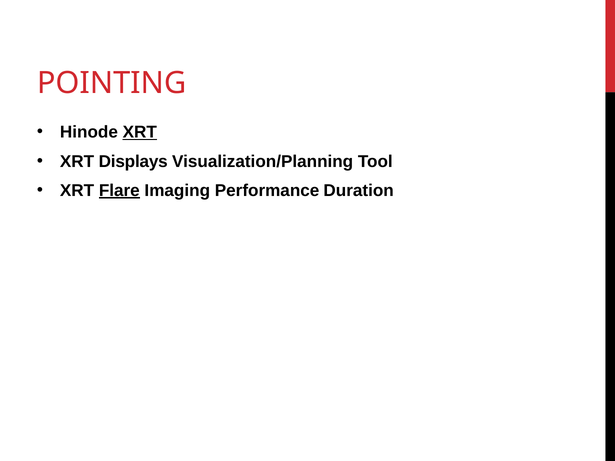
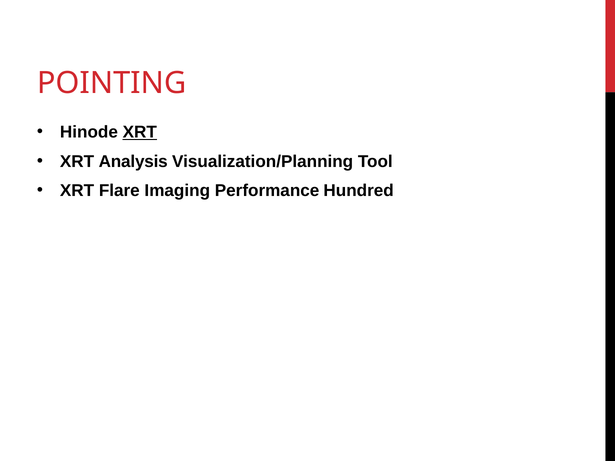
Displays: Displays -> Analysis
Flare underline: present -> none
Duration: Duration -> Hundred
